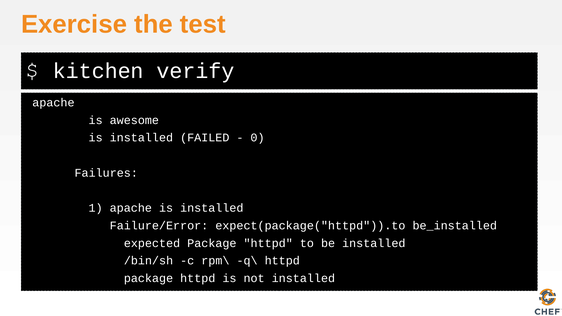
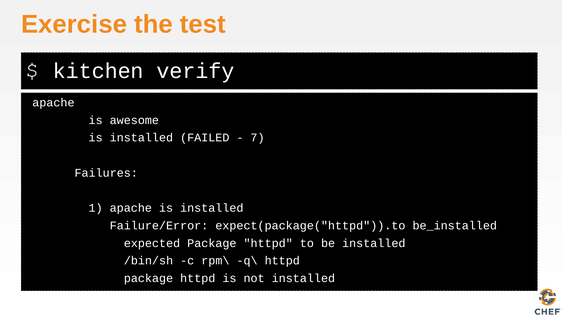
0: 0 -> 7
